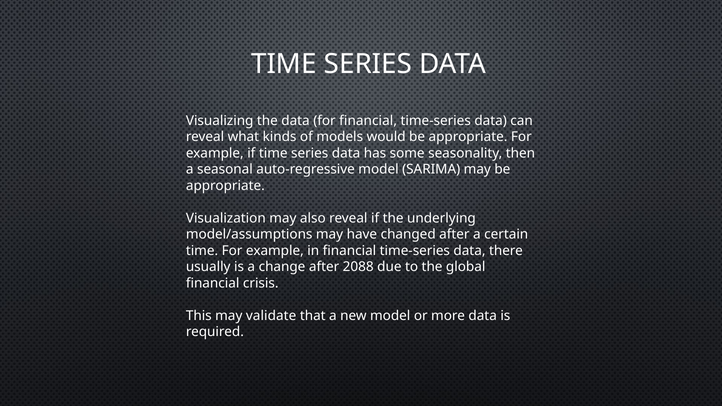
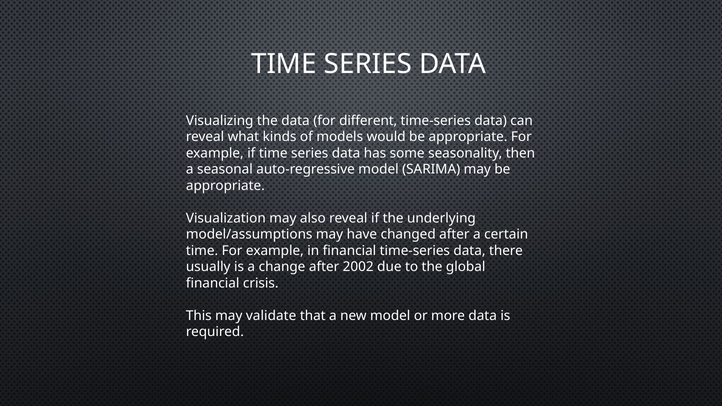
for financial: financial -> different
2088: 2088 -> 2002
